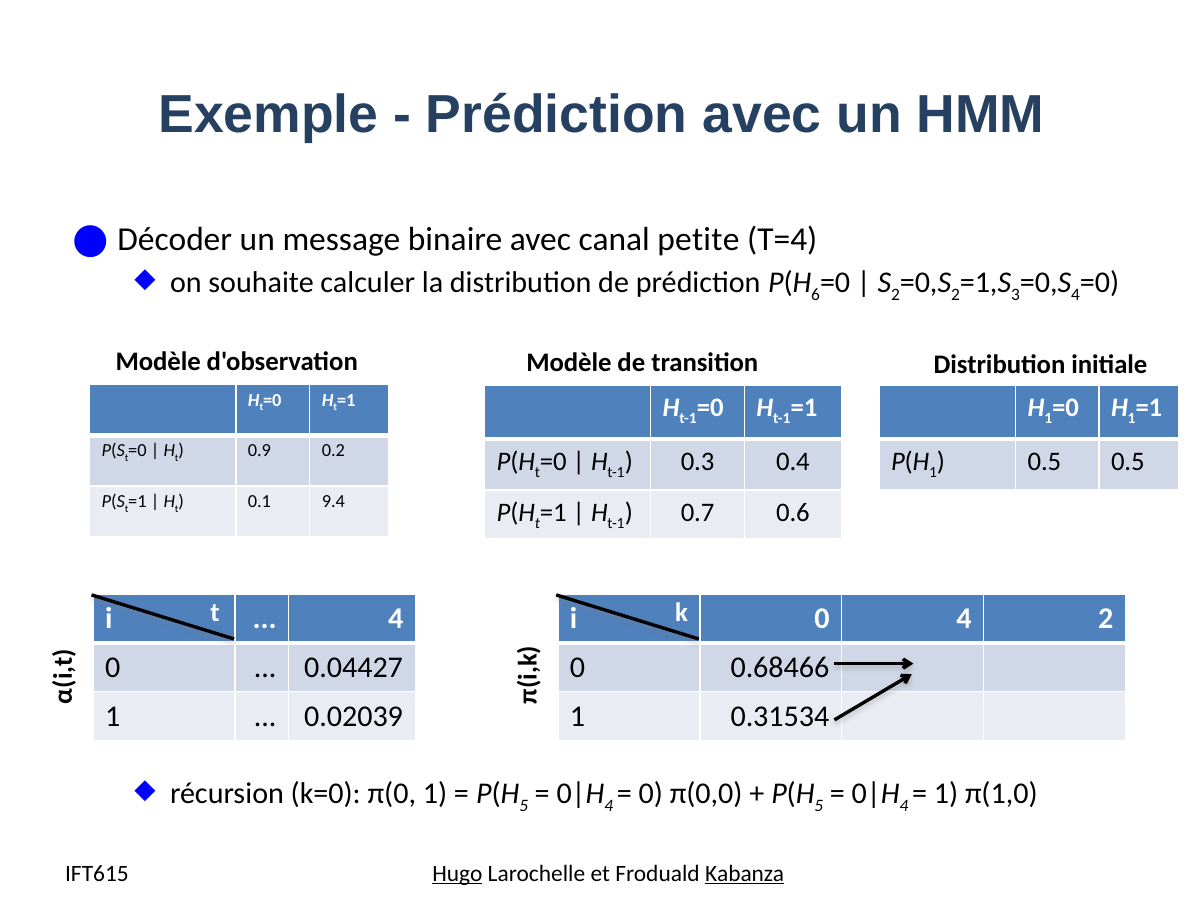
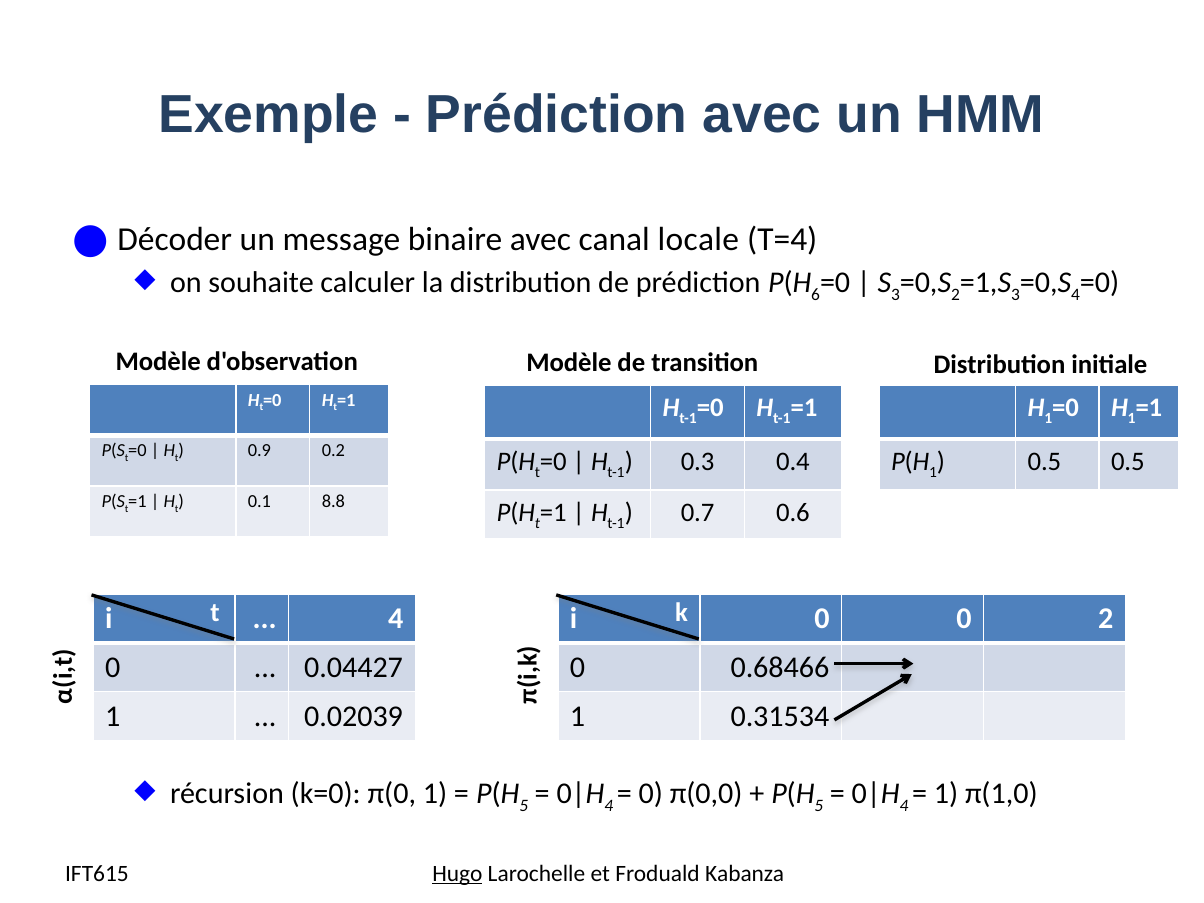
petite: petite -> locale
2 at (896, 295): 2 -> 3
9.4: 9.4 -> 8.8
0 4: 4 -> 0
Kabanza underline: present -> none
